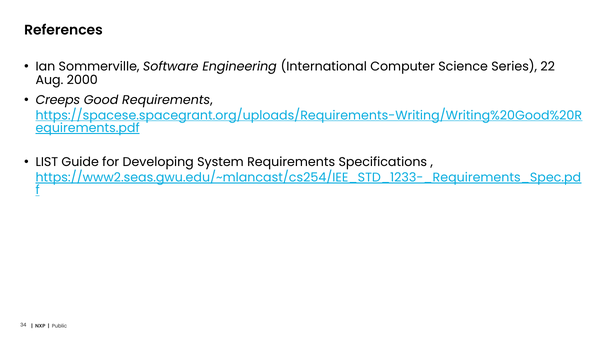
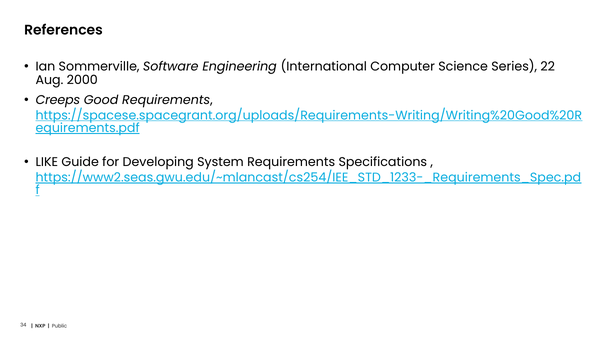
LIST: LIST -> LIKE
